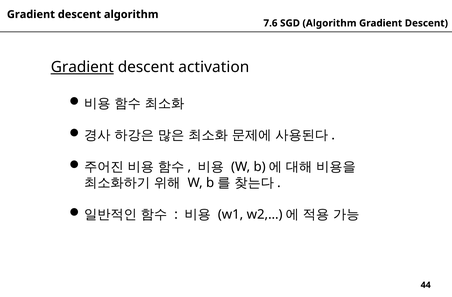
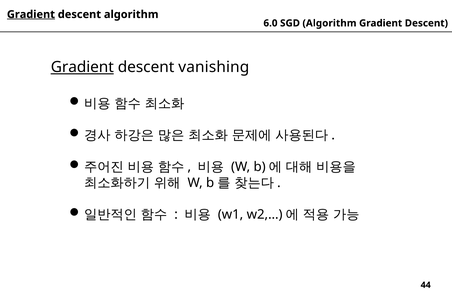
Gradient at (31, 14) underline: none -> present
7.6: 7.6 -> 6.0
activation: activation -> vanishing
